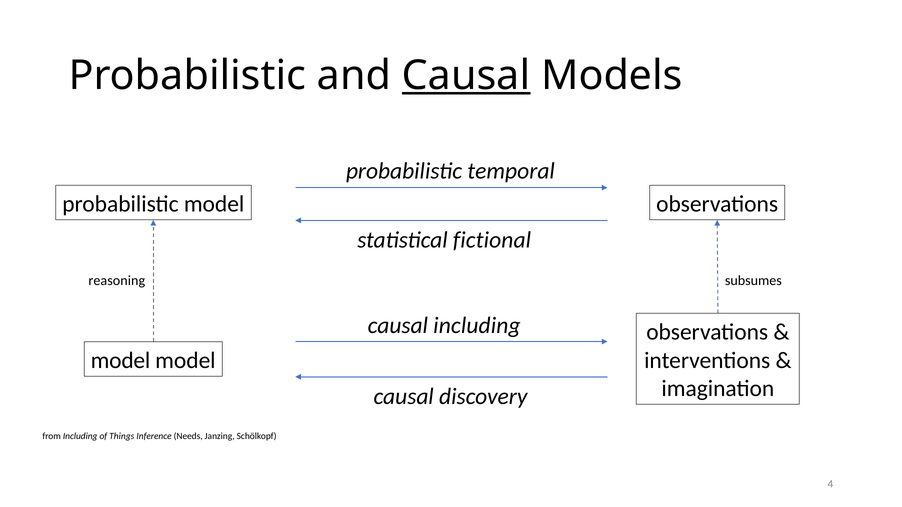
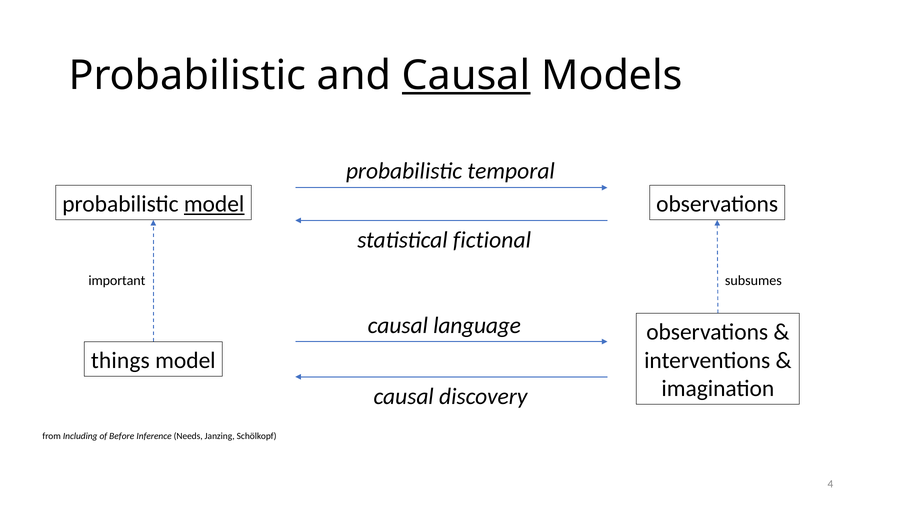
model at (214, 204) underline: none -> present
reasoning: reasoning -> important
causal including: including -> language
model at (121, 361): model -> things
Things: Things -> Before
